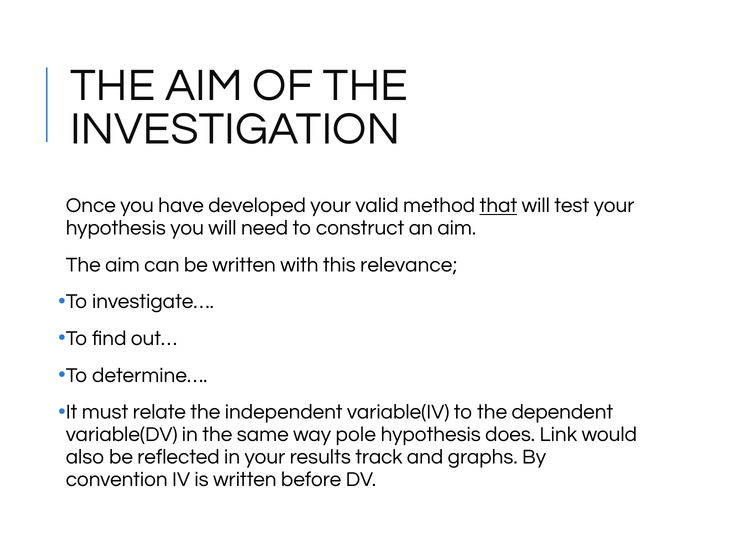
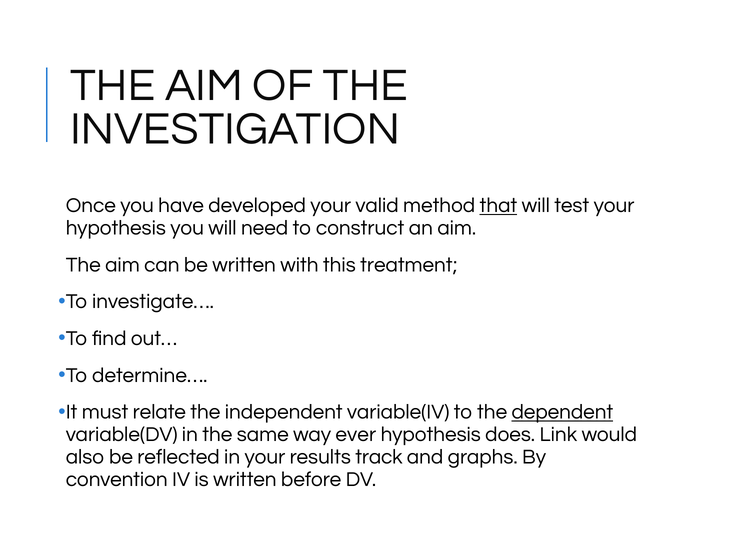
relevance: relevance -> treatment
dependent underline: none -> present
pole: pole -> ever
